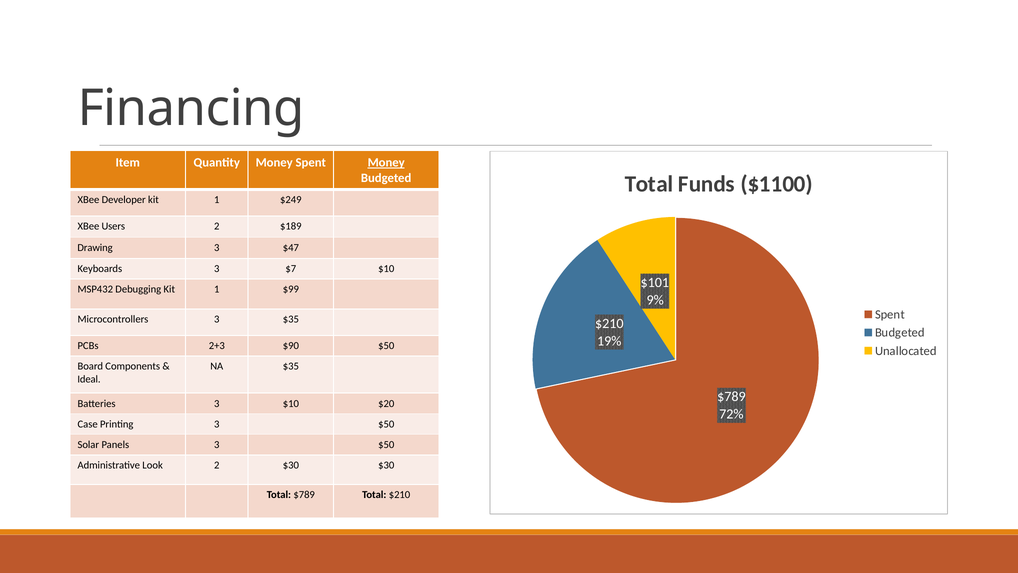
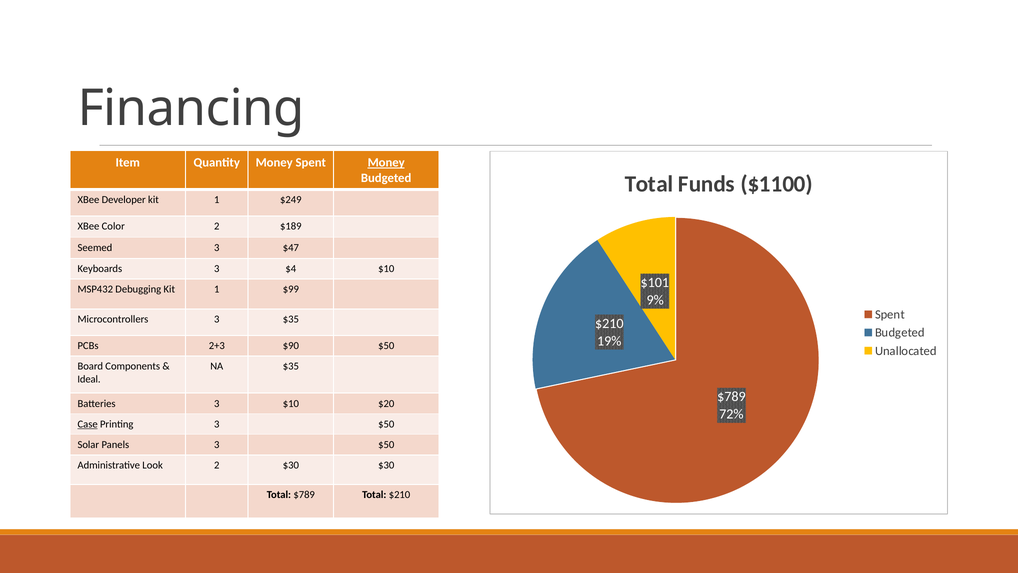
Users: Users -> Color
Drawing: Drawing -> Seemed
$7: $7 -> $4
Case underline: none -> present
